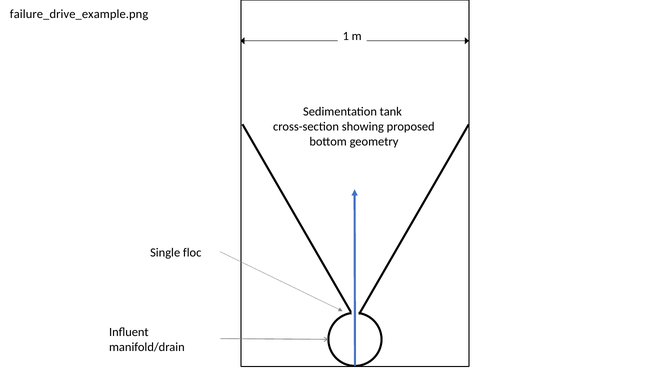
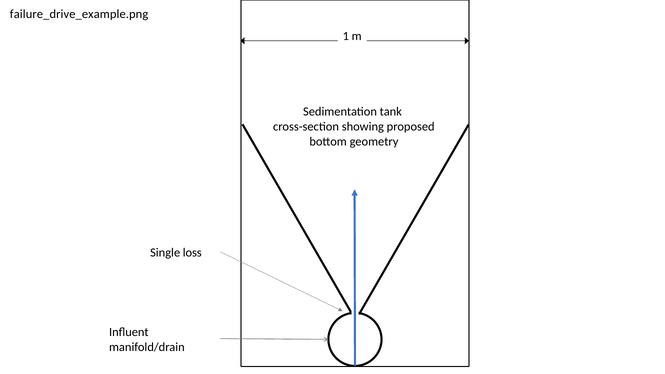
floc: floc -> loss
